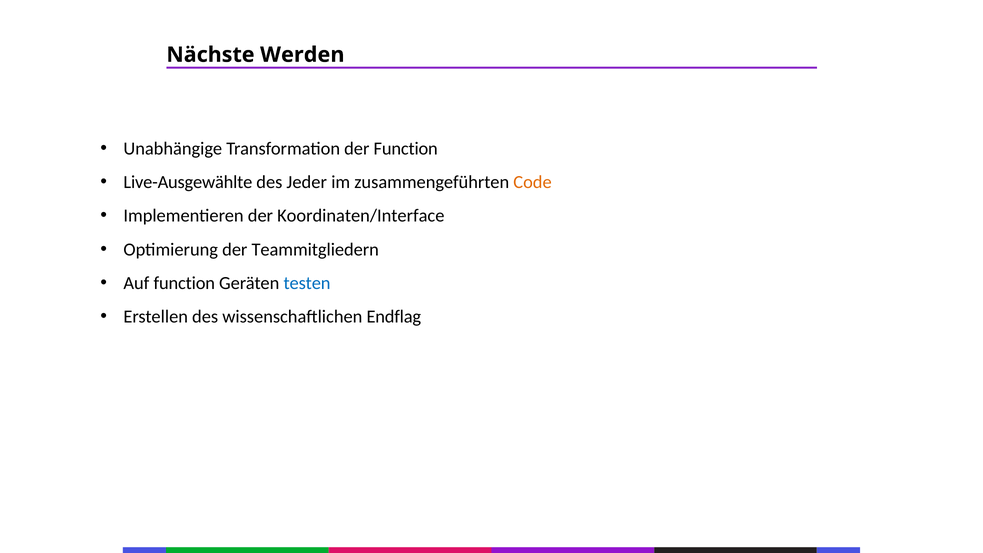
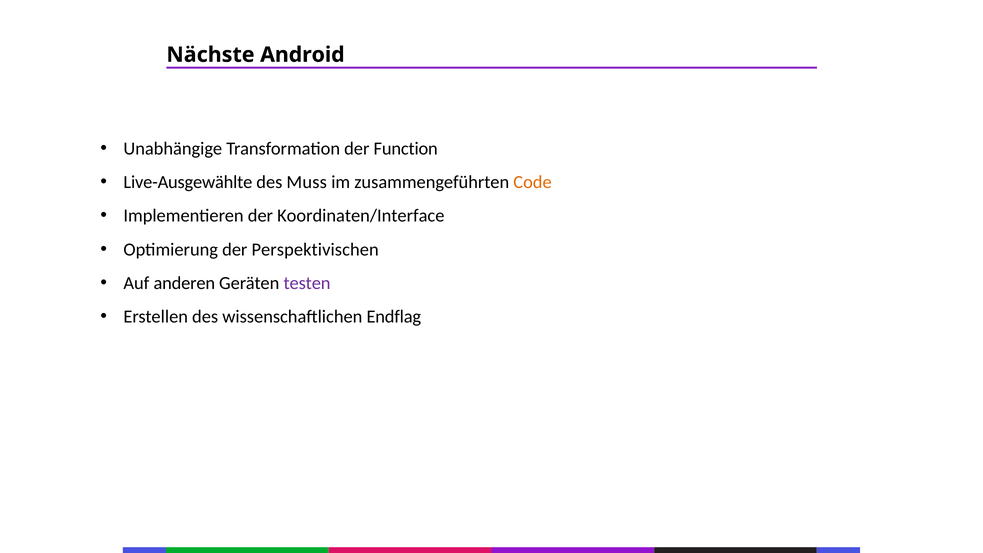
Werden: Werden -> Android
Jeder: Jeder -> Muss
Teammitgliedern: Teammitgliedern -> Perspektivischen
Auf function: function -> anderen
testen colour: blue -> purple
